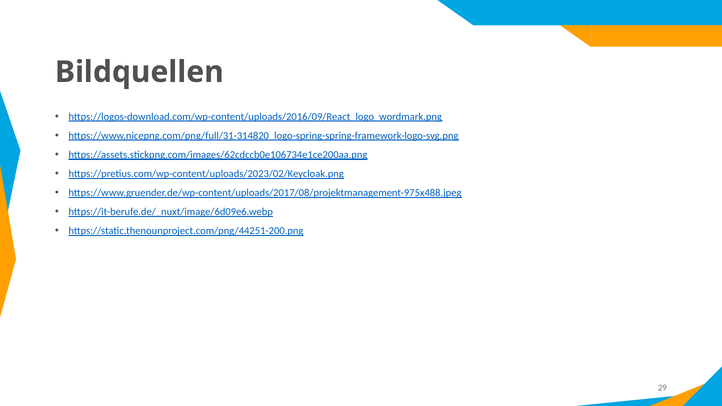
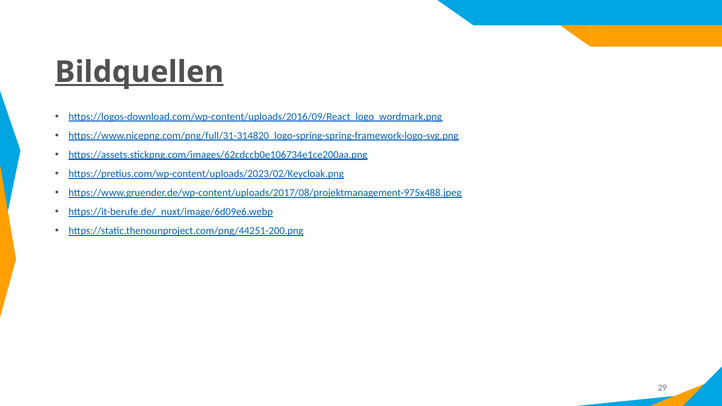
Bildquellen underline: none -> present
